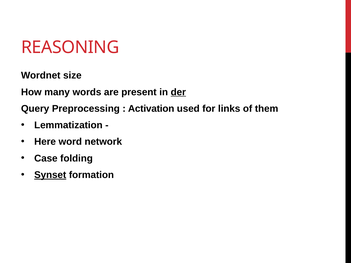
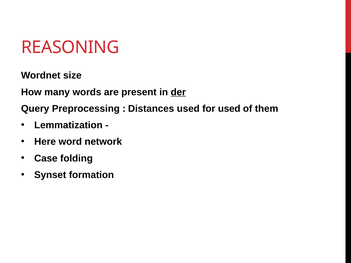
Activation: Activation -> Distances
for links: links -> used
Synset underline: present -> none
